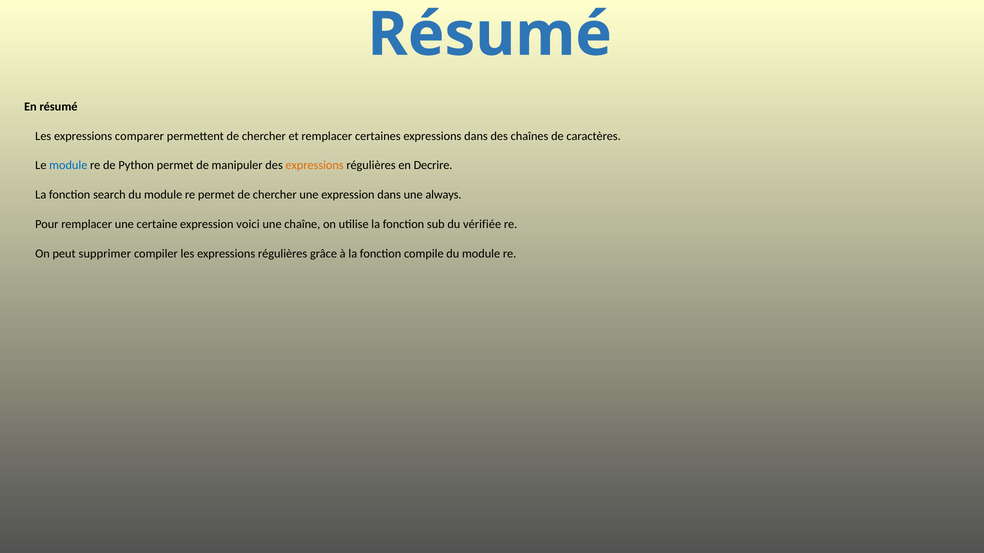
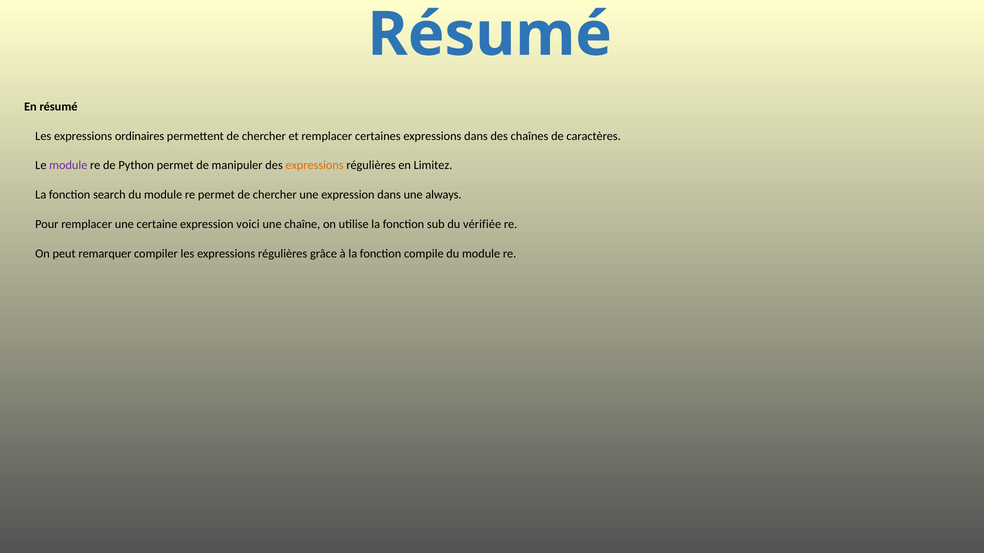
comparer: comparer -> ordinaires
module at (68, 166) colour: blue -> purple
Decrire: Decrire -> Limitez
supprimer: supprimer -> remarquer
